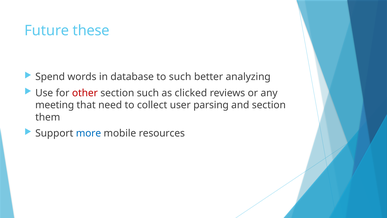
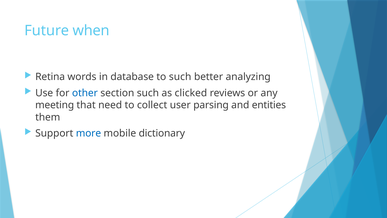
these: these -> when
Spend: Spend -> Retina
other colour: red -> blue
and section: section -> entities
resources: resources -> dictionary
